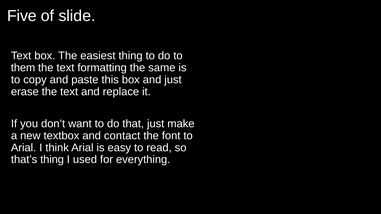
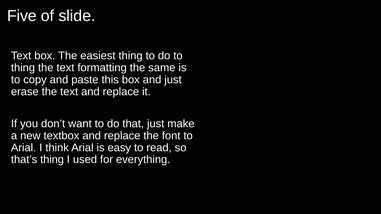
them at (23, 68): them -> thing
textbox and contact: contact -> replace
